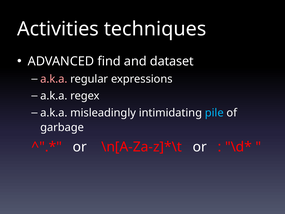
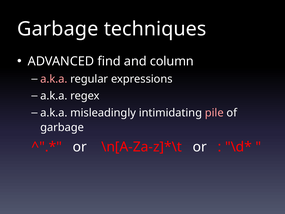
Activities at (58, 29): Activities -> Garbage
dataset: dataset -> column
pile colour: light blue -> pink
